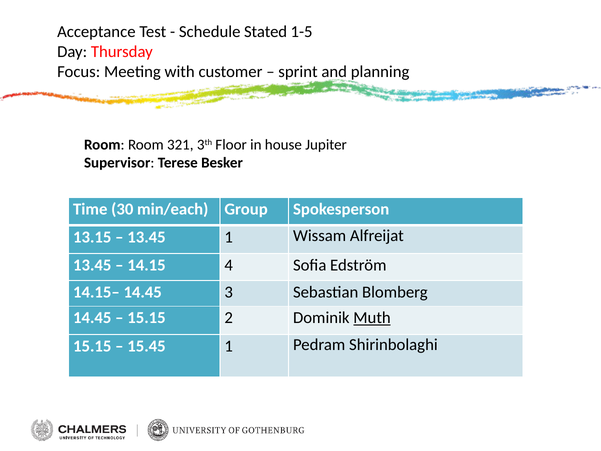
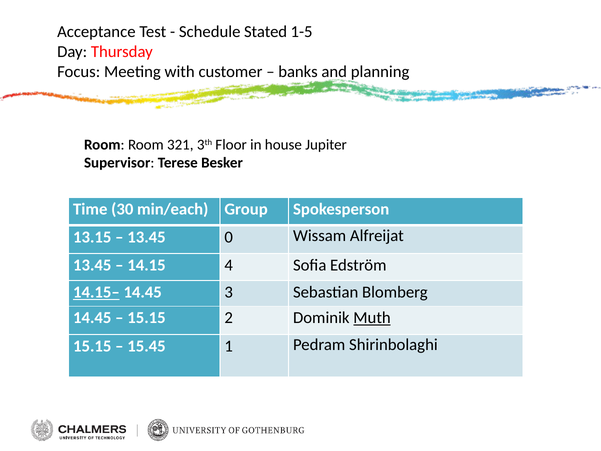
sprint: sprint -> banks
13.45 1: 1 -> 0
14.15– underline: none -> present
